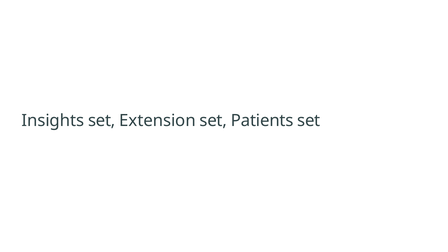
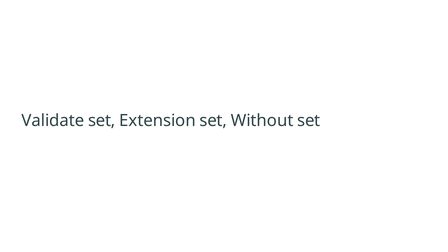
Insights: Insights -> Validate
Patients: Patients -> Without
